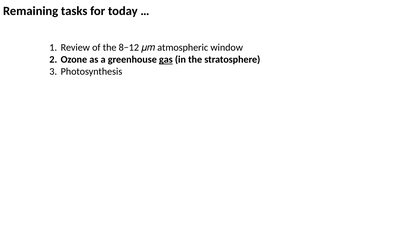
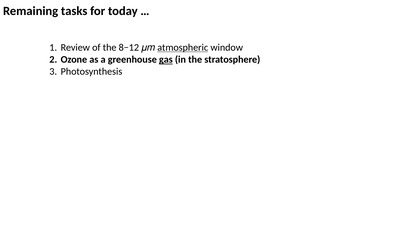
atmospheric underline: none -> present
